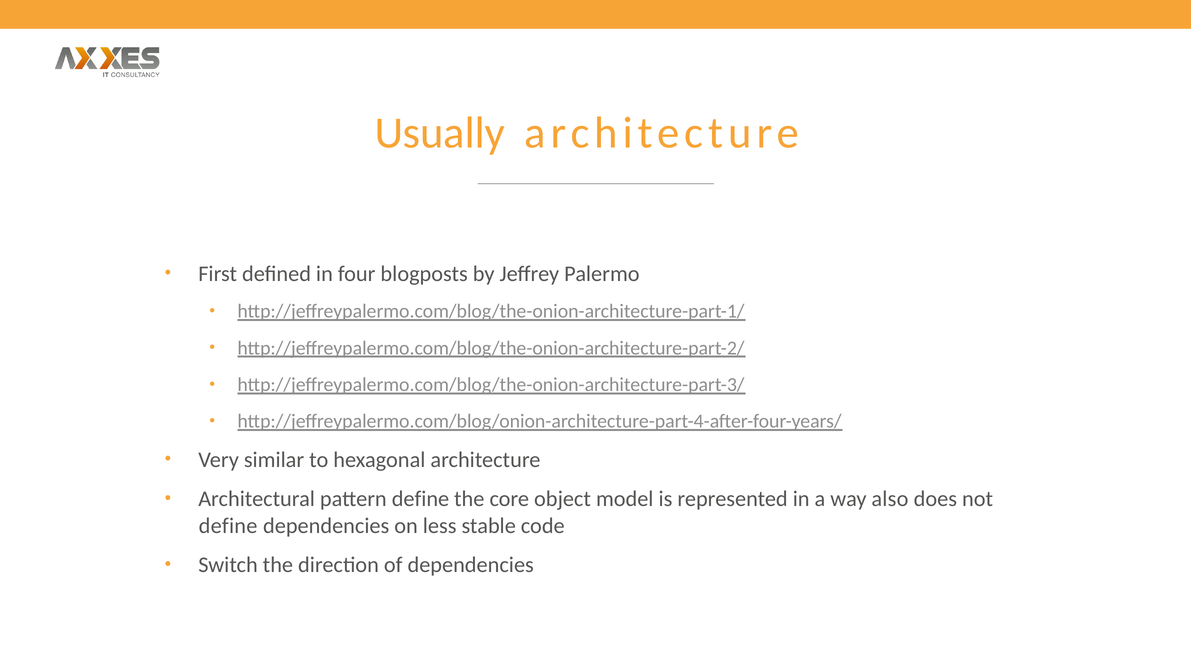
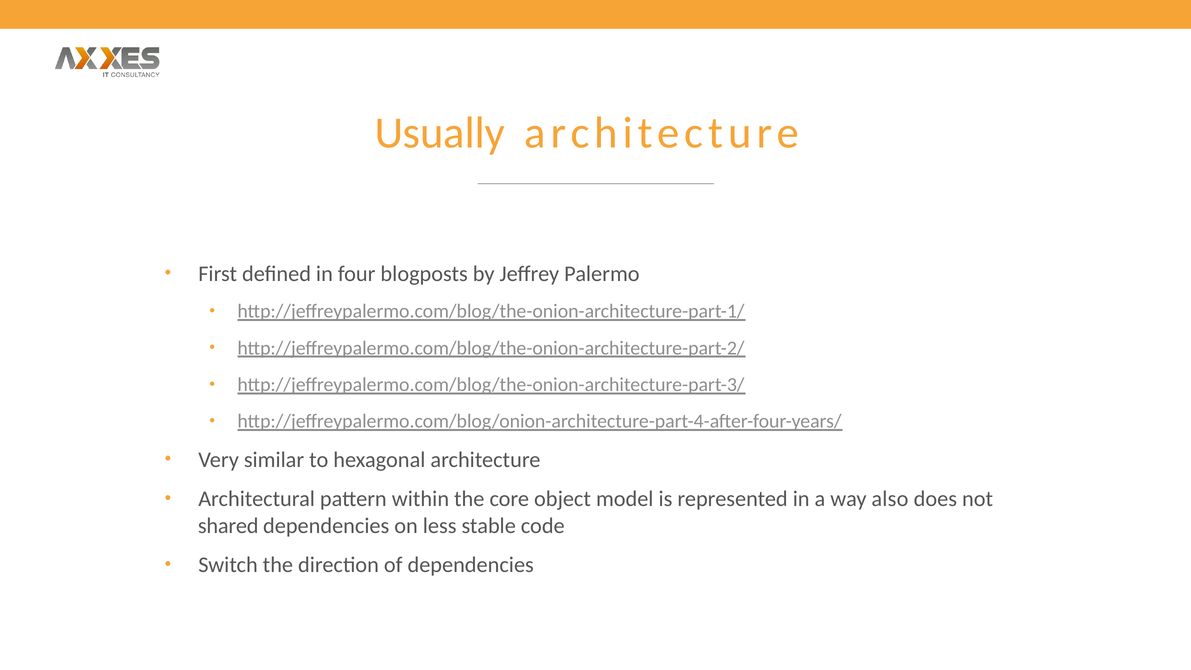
pattern define: define -> within
define at (228, 526): define -> shared
